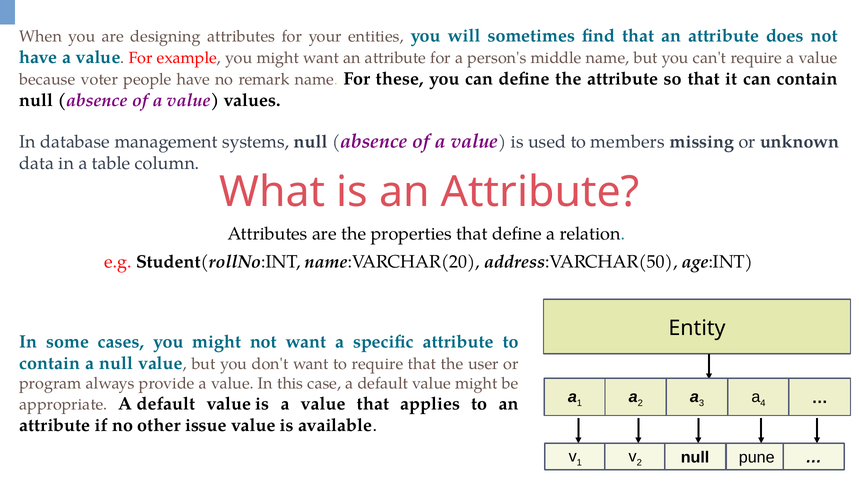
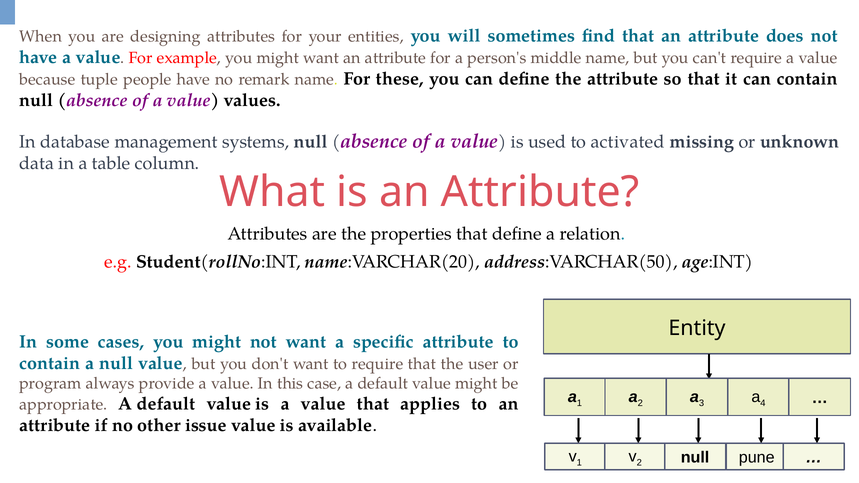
voter: voter -> tuple
members: members -> activated
